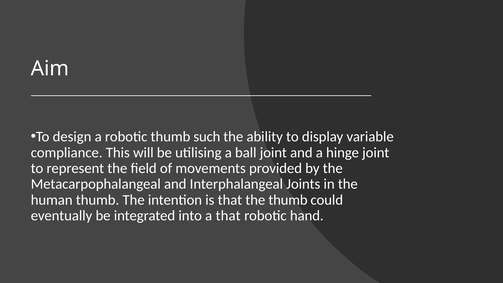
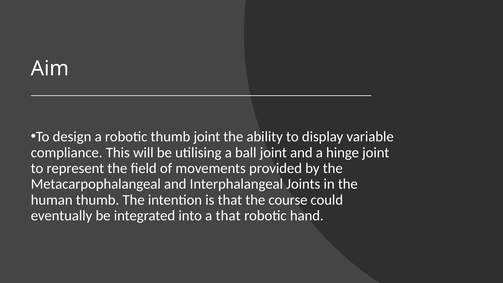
thumb such: such -> joint
the thumb: thumb -> course
